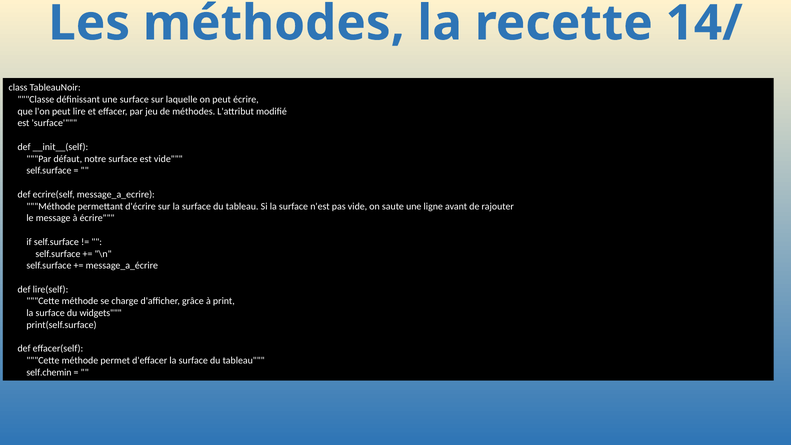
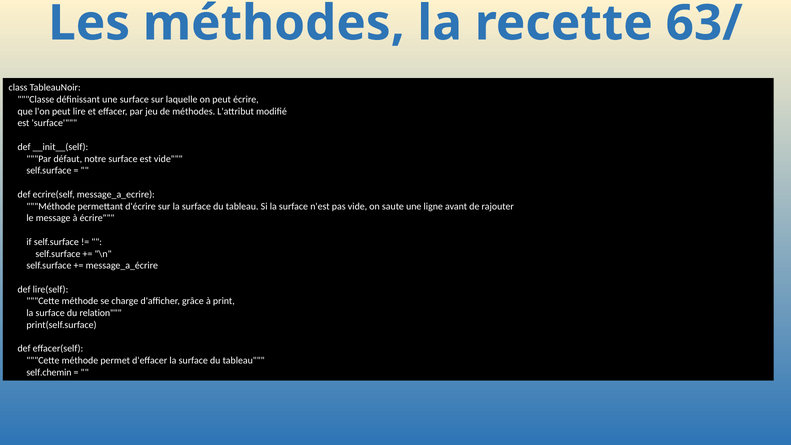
14/: 14/ -> 63/
widgets: widgets -> relation
